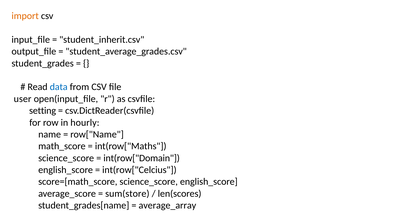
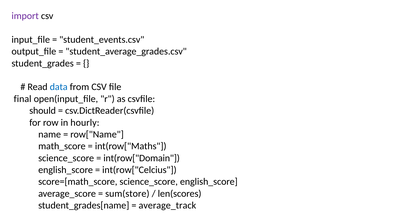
import colour: orange -> purple
student_inherit.csv: student_inherit.csv -> student_events.csv
user: user -> final
setting: setting -> should
average_array: average_array -> average_track
